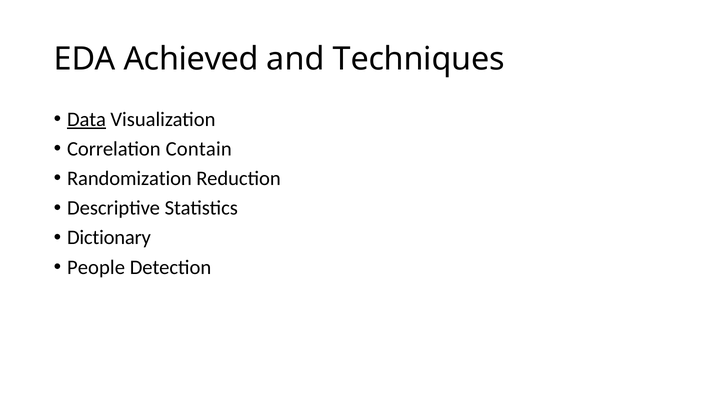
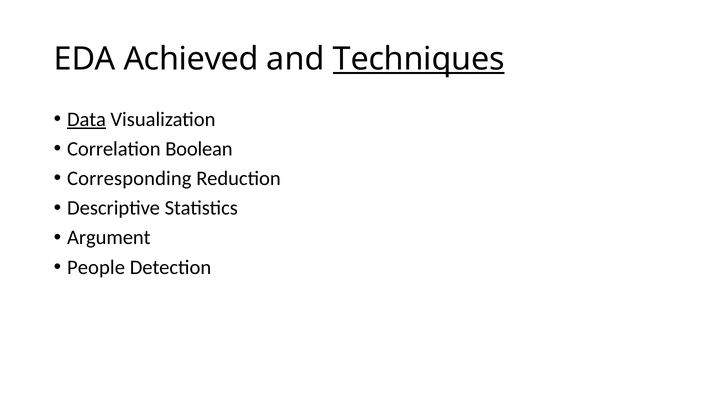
Techniques underline: none -> present
Contain: Contain -> Boolean
Randomization: Randomization -> Corresponding
Dictionary: Dictionary -> Argument
